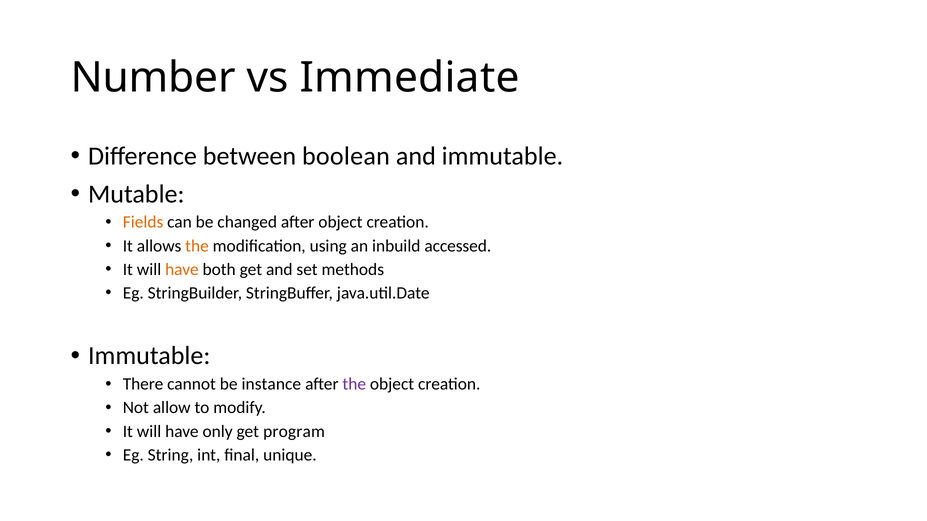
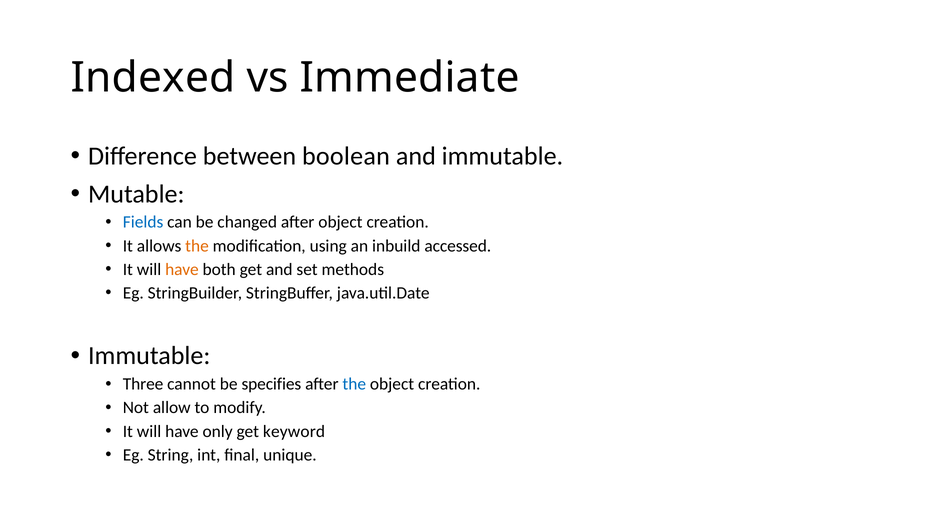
Number: Number -> Indexed
Fields colour: orange -> blue
There: There -> Three
instance: instance -> specifies
the at (354, 385) colour: purple -> blue
program: program -> keyword
